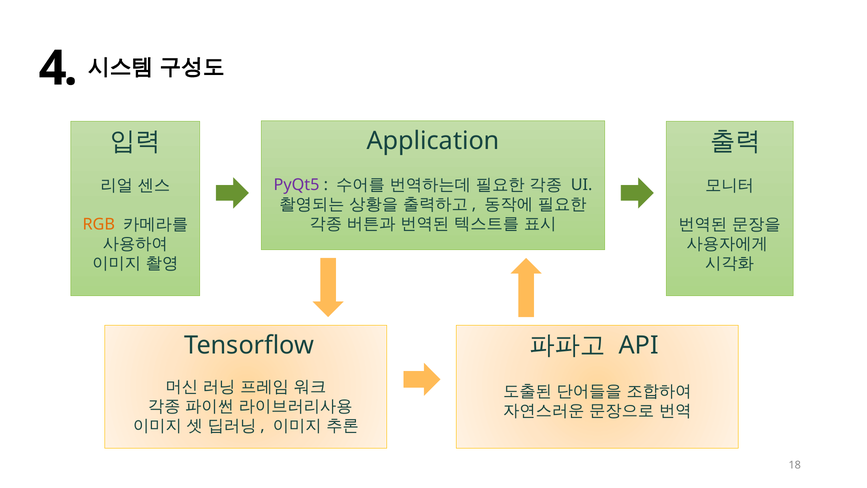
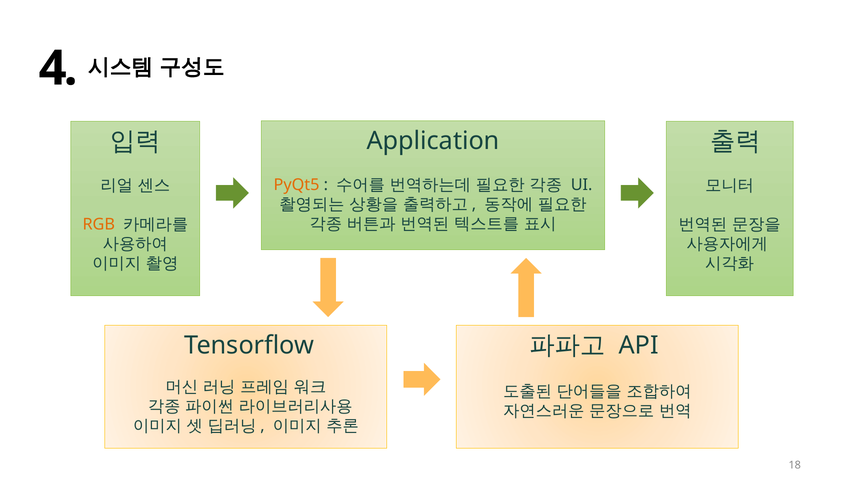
PyQt5 colour: purple -> orange
